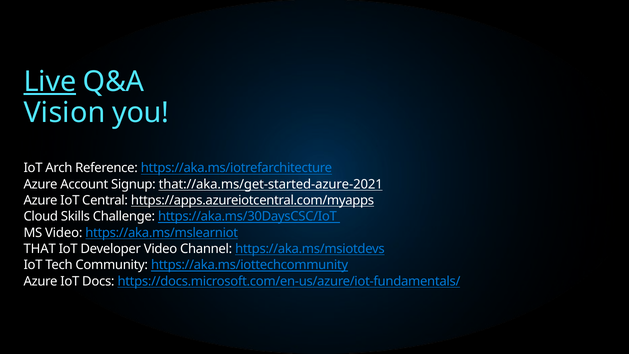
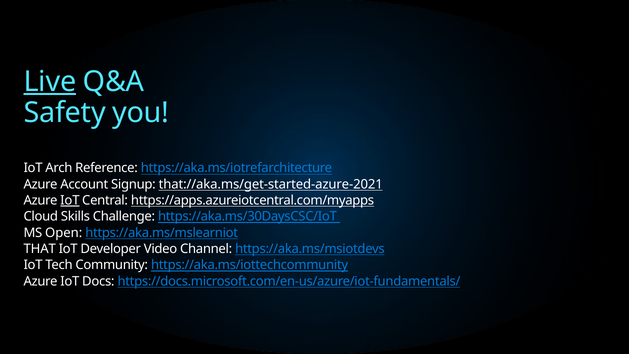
Vision: Vision -> Safety
IoT at (70, 200) underline: none -> present
MS Video: Video -> Open
